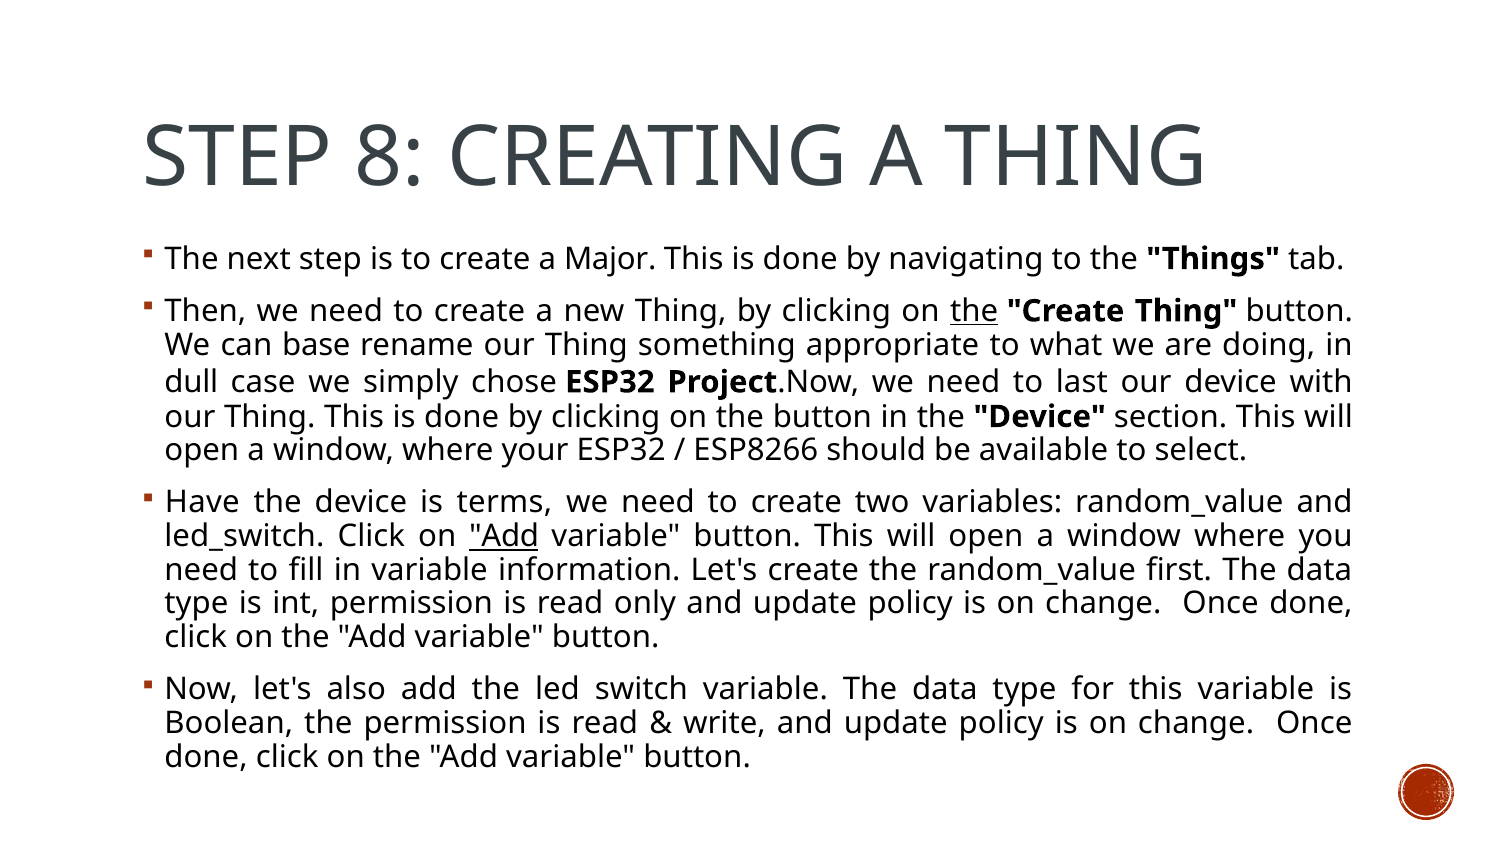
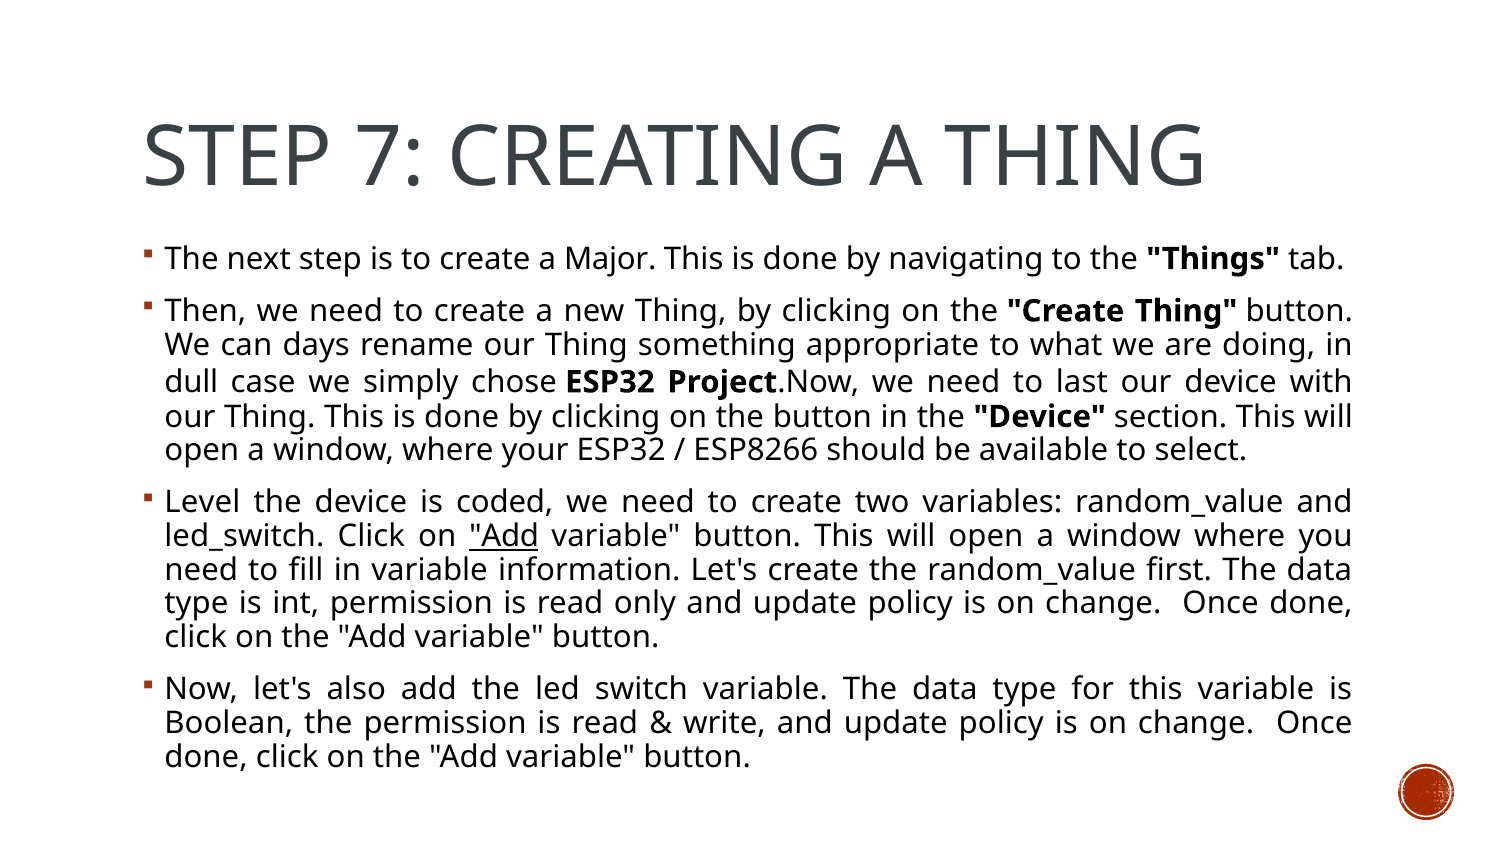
8: 8 -> 7
the at (974, 311) underline: present -> none
base: base -> days
Have: Have -> Level
terms: terms -> coded
